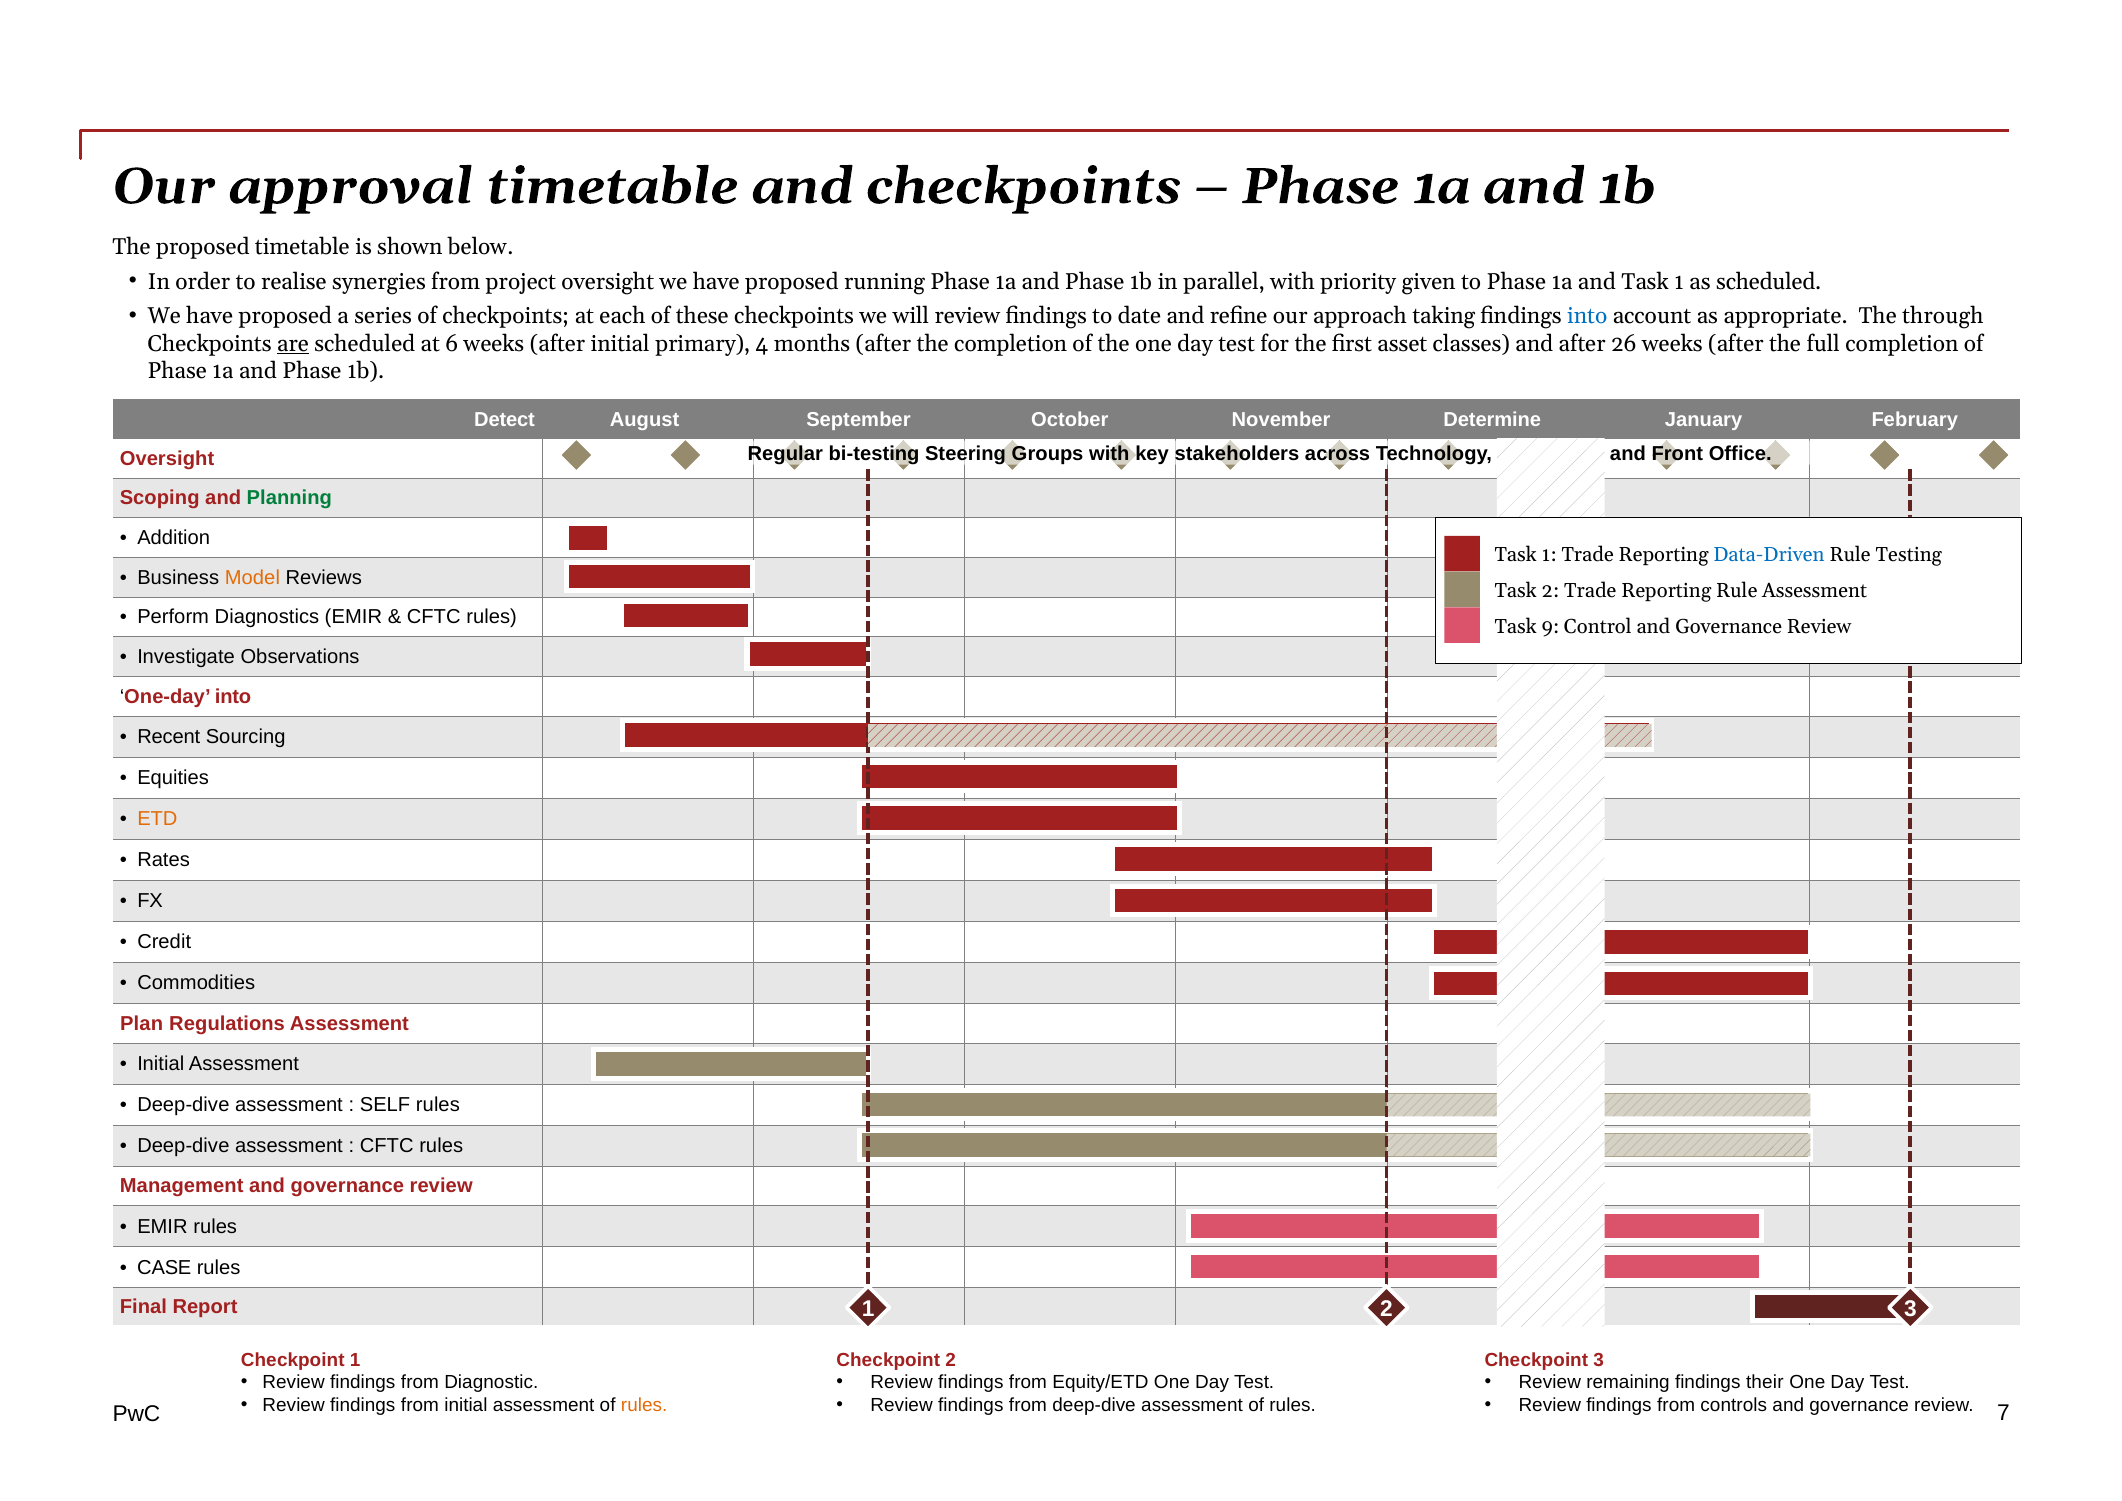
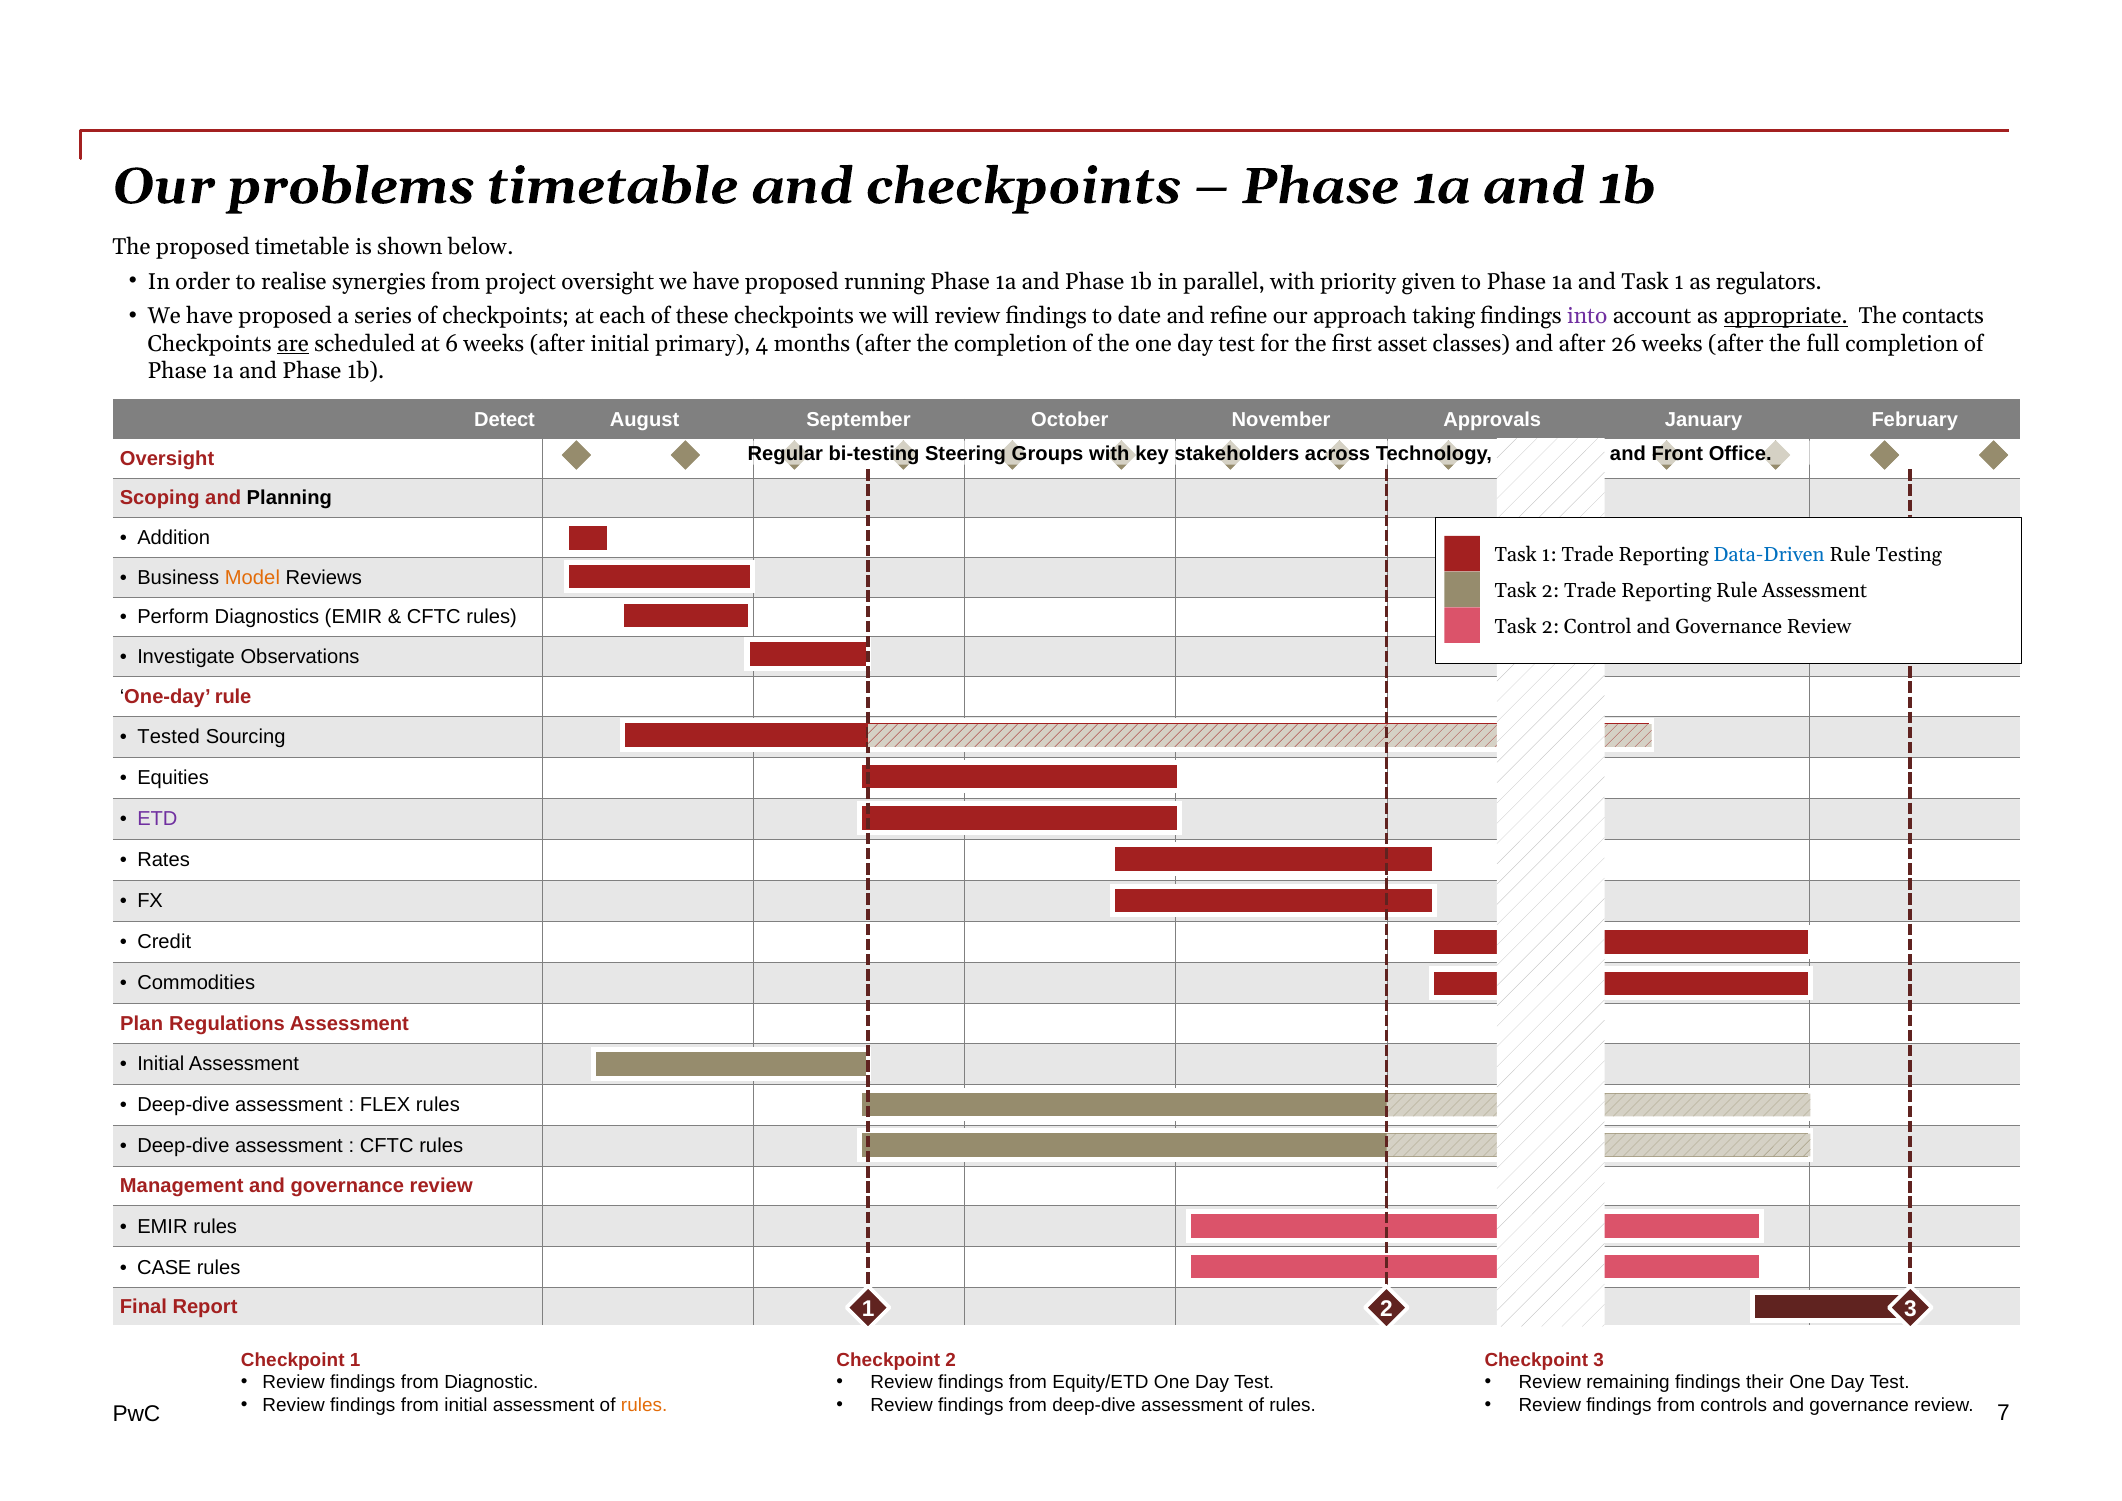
approval: approval -> problems
as scheduled: scheduled -> regulators
into at (1587, 316) colour: blue -> purple
appropriate underline: none -> present
through: through -> contacts
Determine: Determine -> Approvals
Planning colour: green -> black
9 at (1550, 626): 9 -> 2
One-day into: into -> rule
Recent: Recent -> Tested
ETD colour: orange -> purple
SELF: SELF -> FLEX
